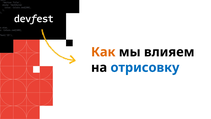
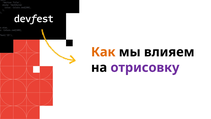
отрисовку colour: blue -> purple
